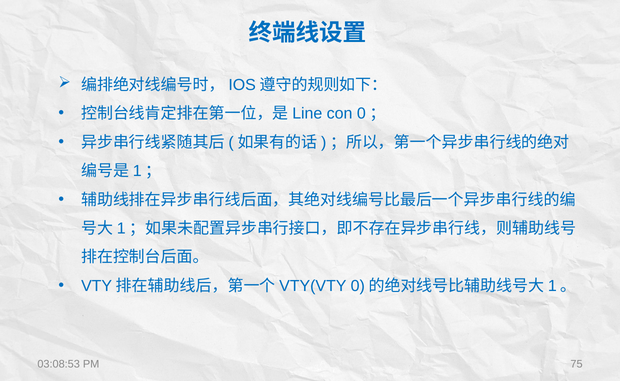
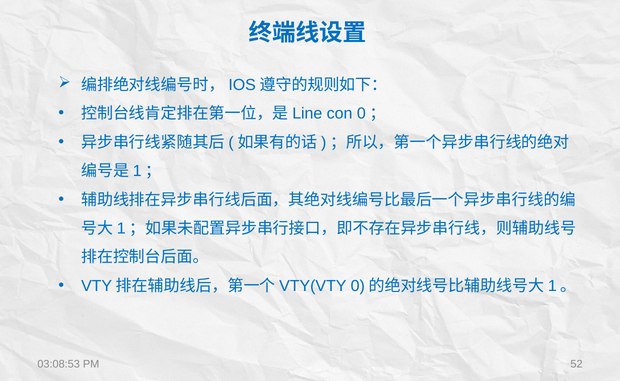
75: 75 -> 52
